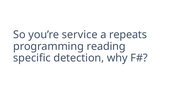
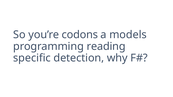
service: service -> codons
repeats: repeats -> models
